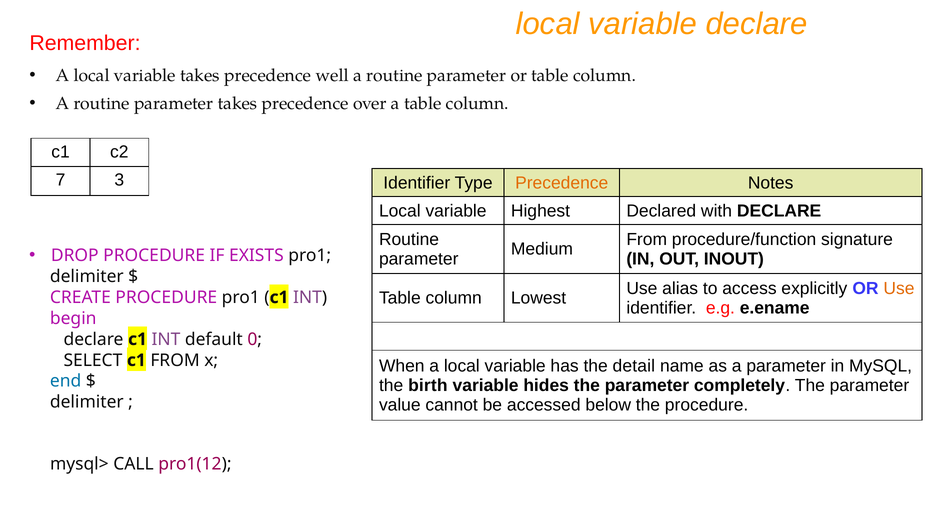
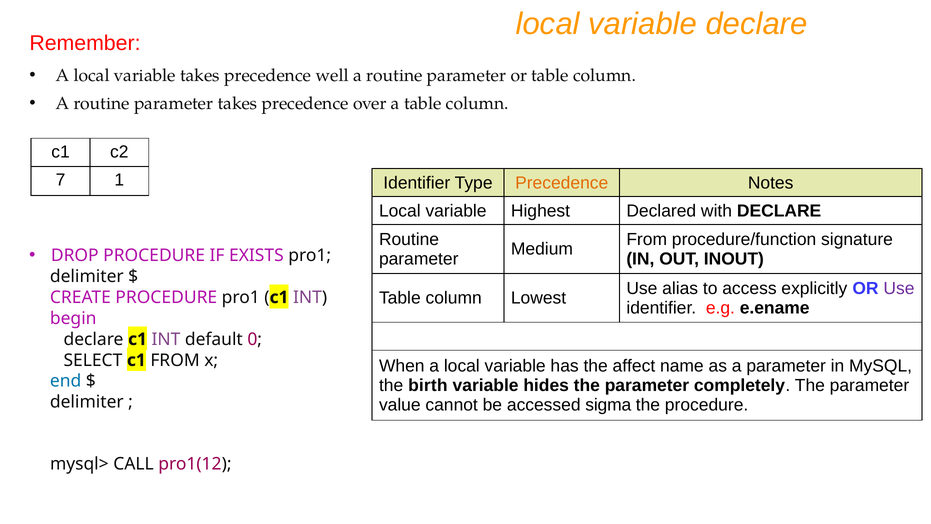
3: 3 -> 1
Use at (899, 288) colour: orange -> purple
detail: detail -> affect
below: below -> sigma
